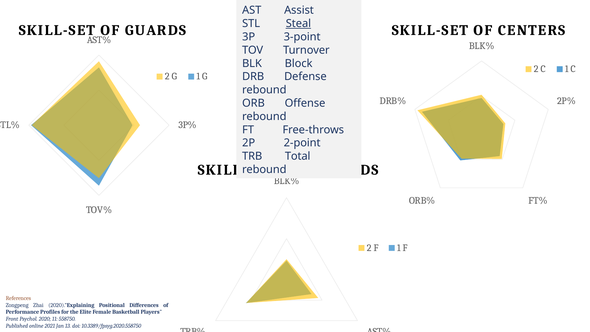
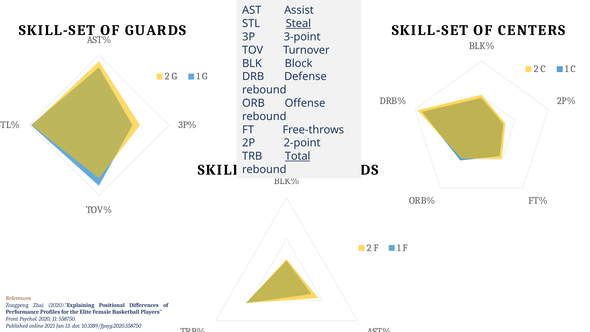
Total underline: none -> present
